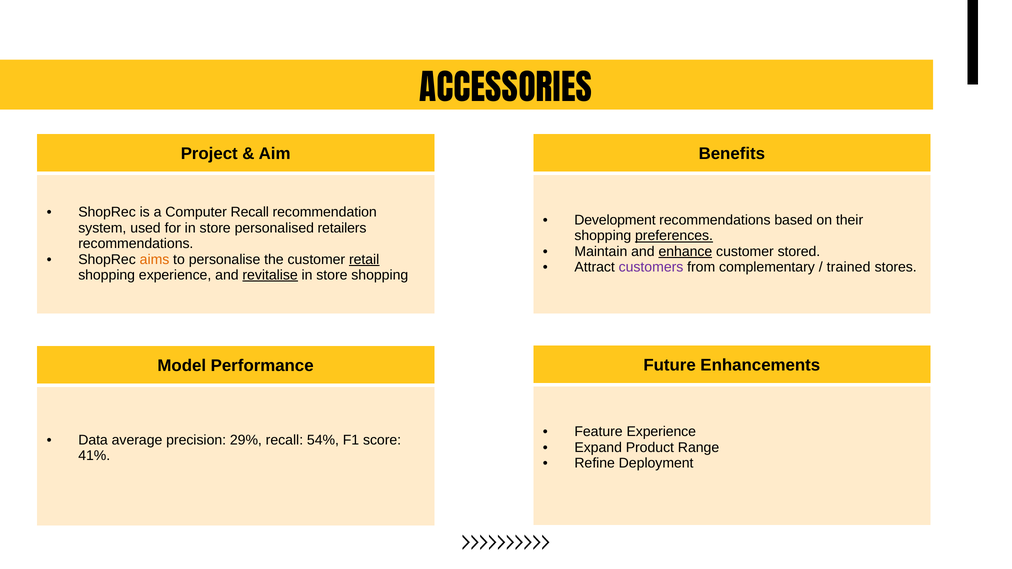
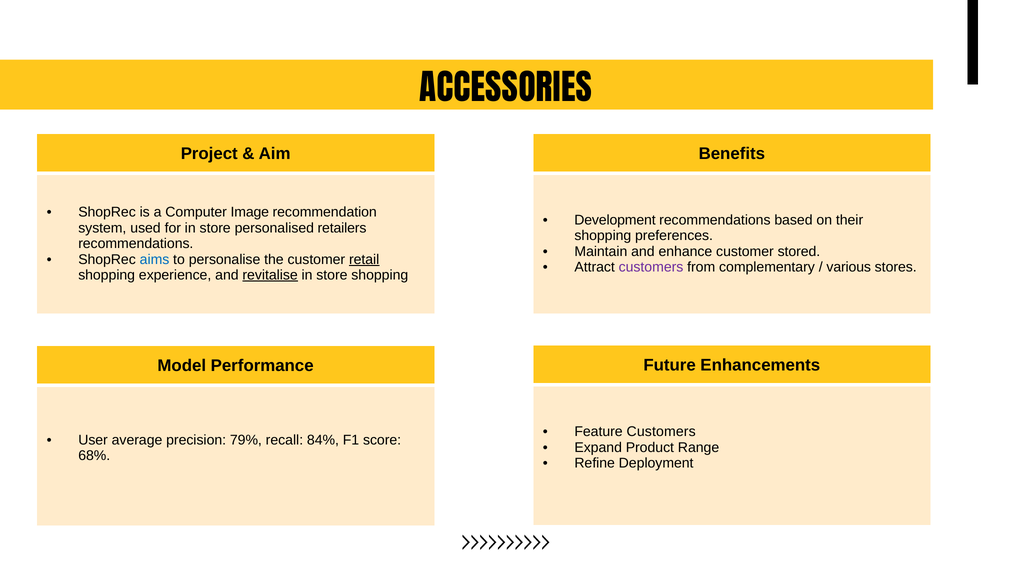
Computer Recall: Recall -> Image
preferences underline: present -> none
enhance underline: present -> none
aims colour: orange -> blue
trained: trained -> various
Feature Experience: Experience -> Customers
Data: Data -> User
29%: 29% -> 79%
54%: 54% -> 84%
41%: 41% -> 68%
